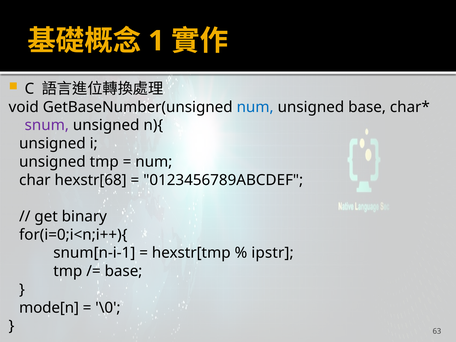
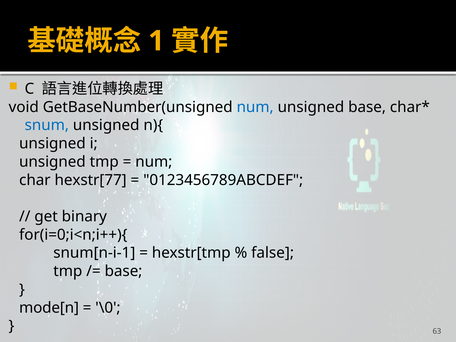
snum colour: purple -> blue
hexstr[68: hexstr[68 -> hexstr[77
ipstr: ipstr -> false
